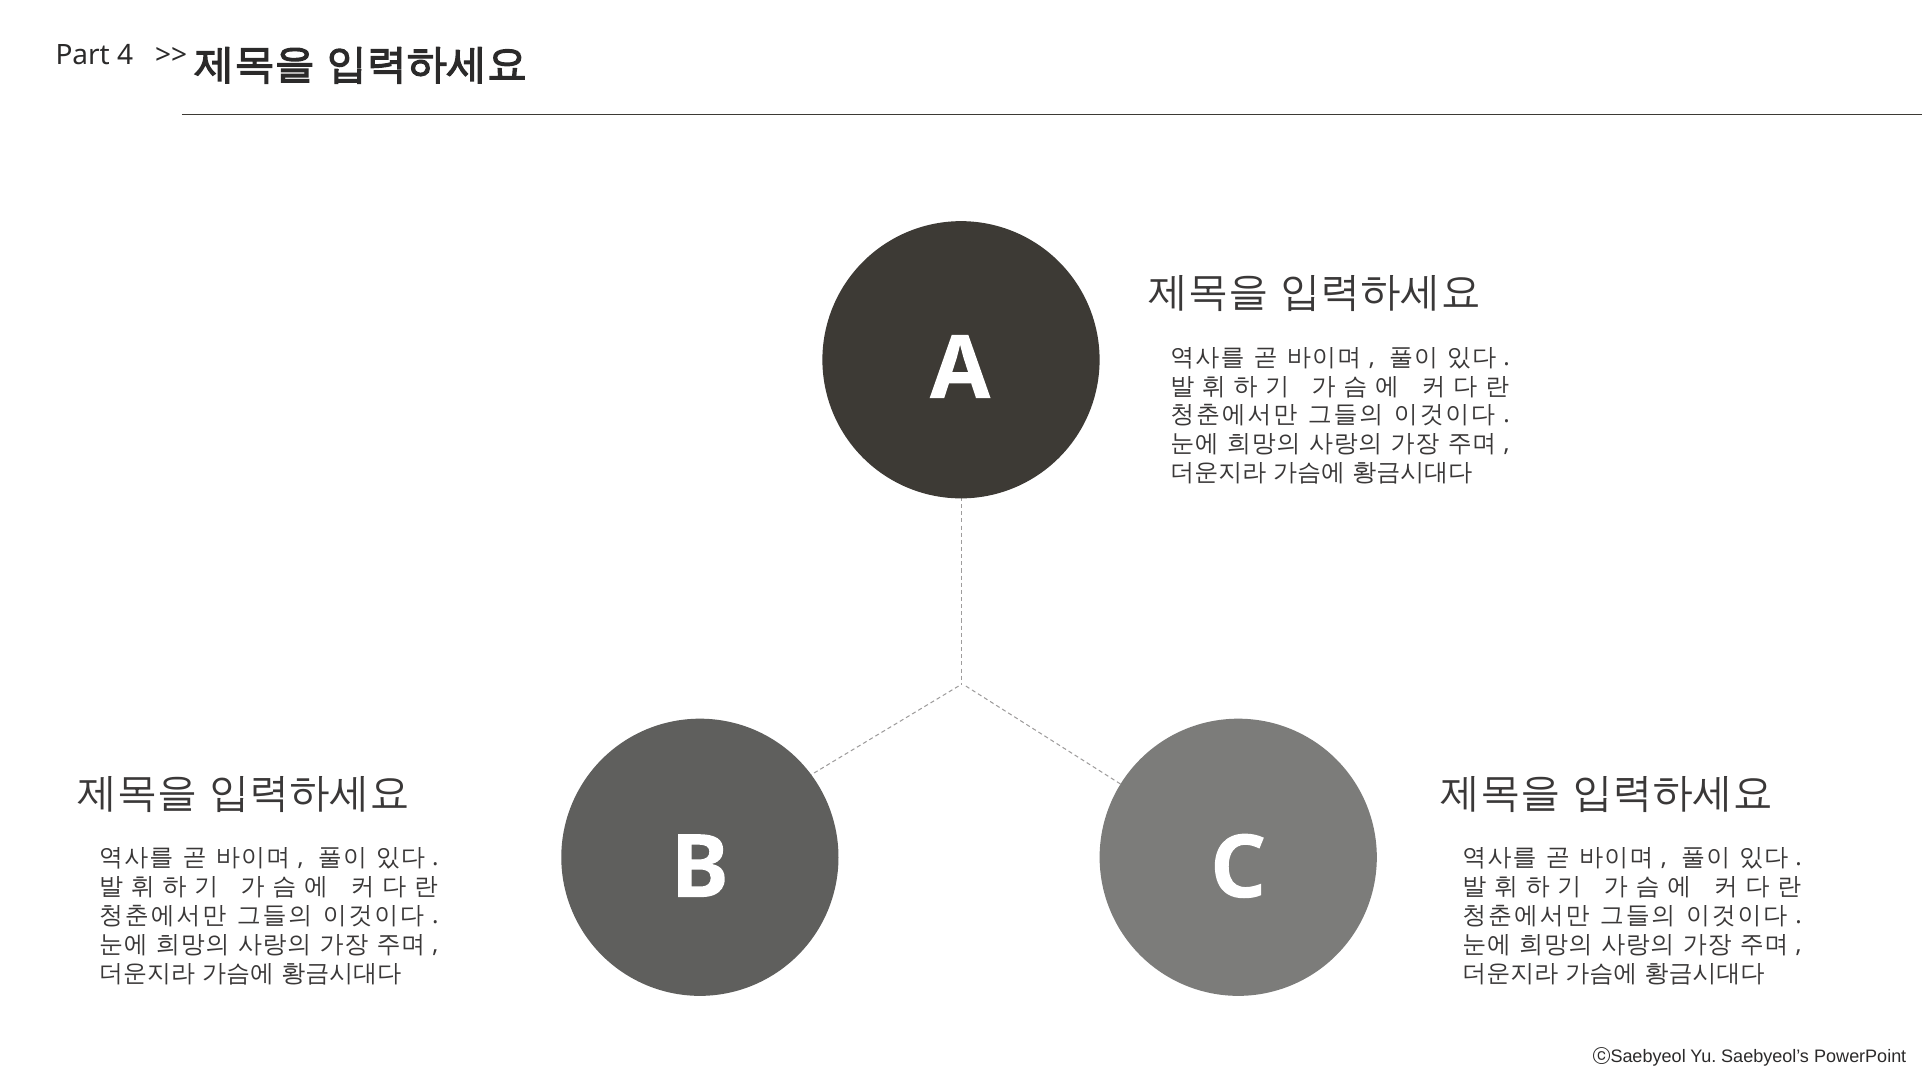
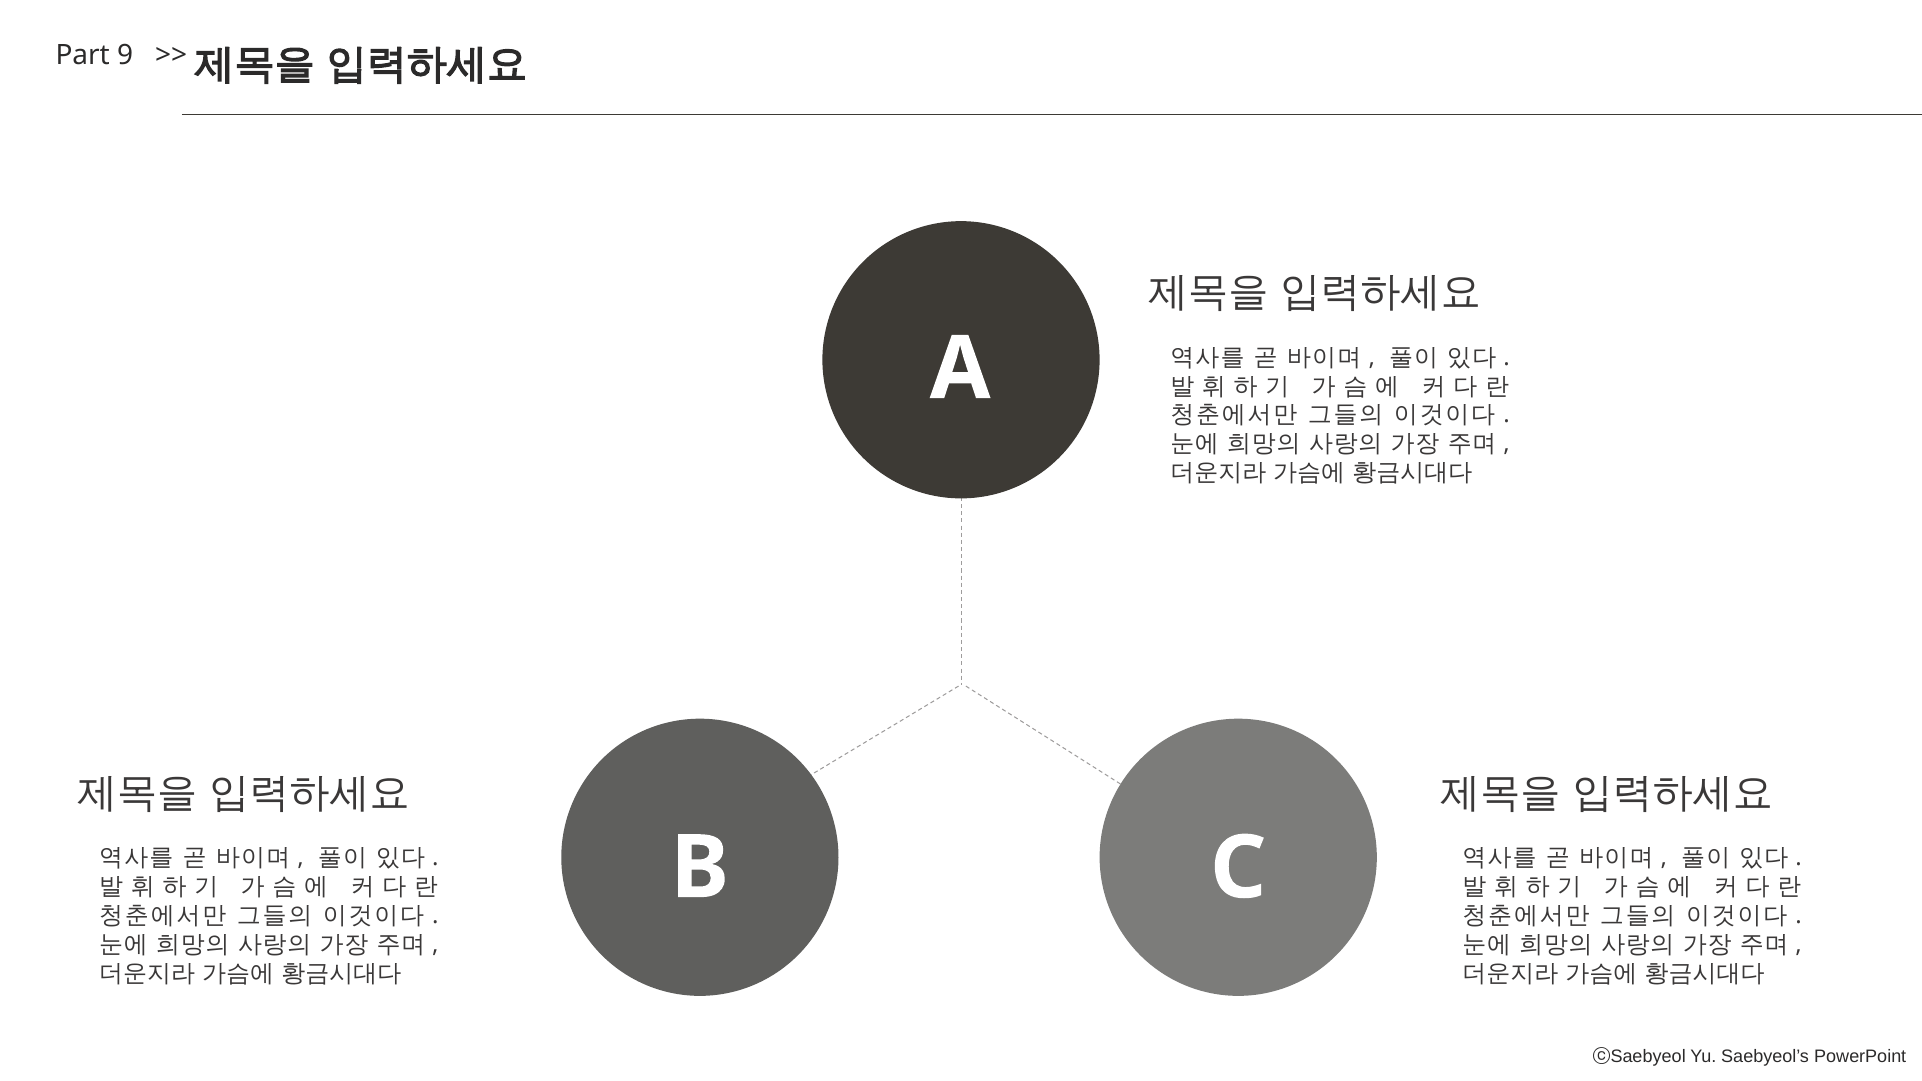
4: 4 -> 9
